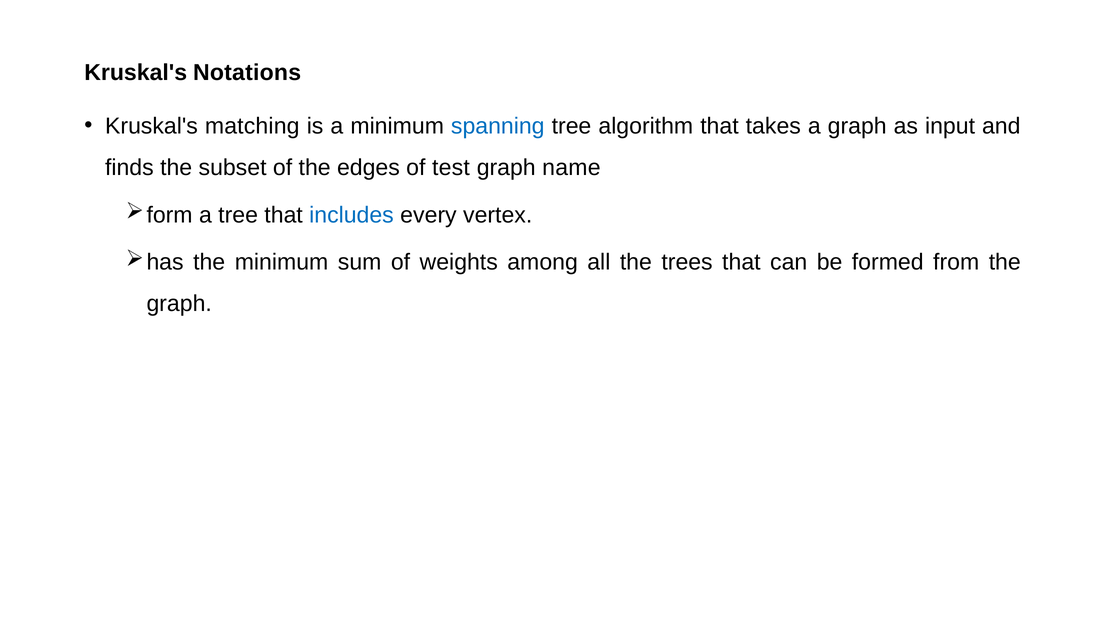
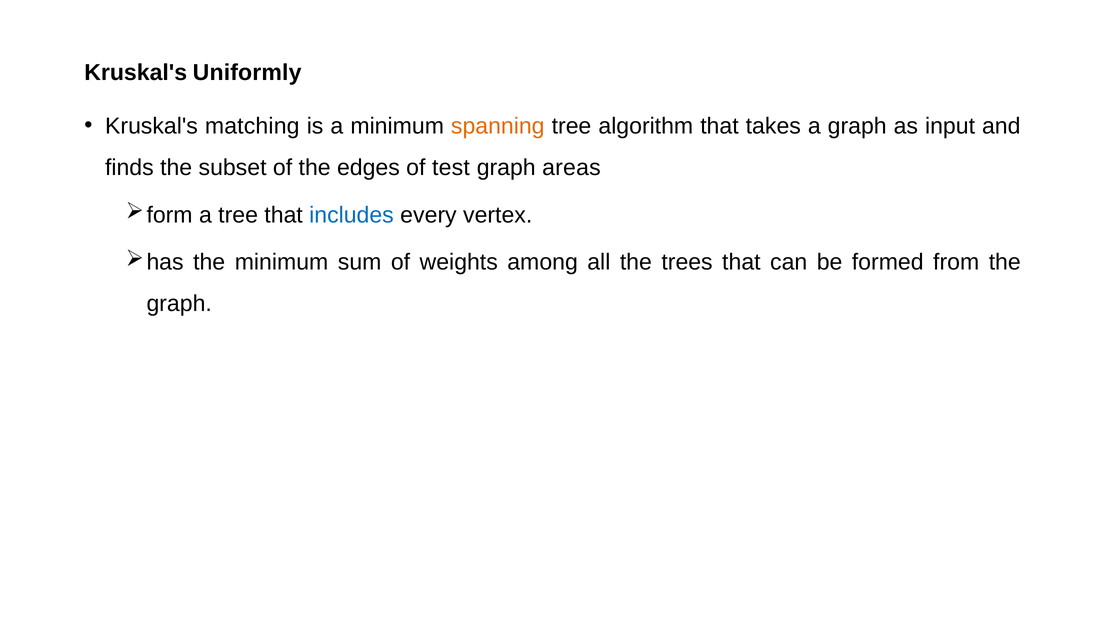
Notations: Notations -> Uniformly
spanning colour: blue -> orange
name: name -> areas
